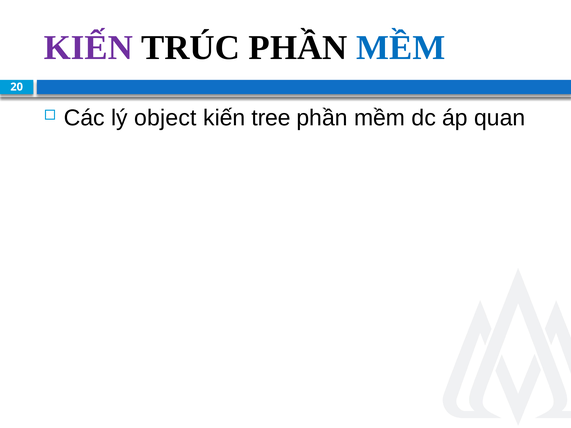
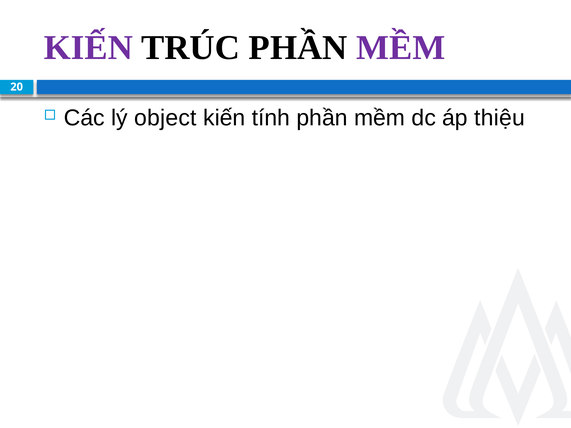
MỀM at (401, 48) colour: blue -> purple
tree: tree -> tính
quan: quan -> thiệu
